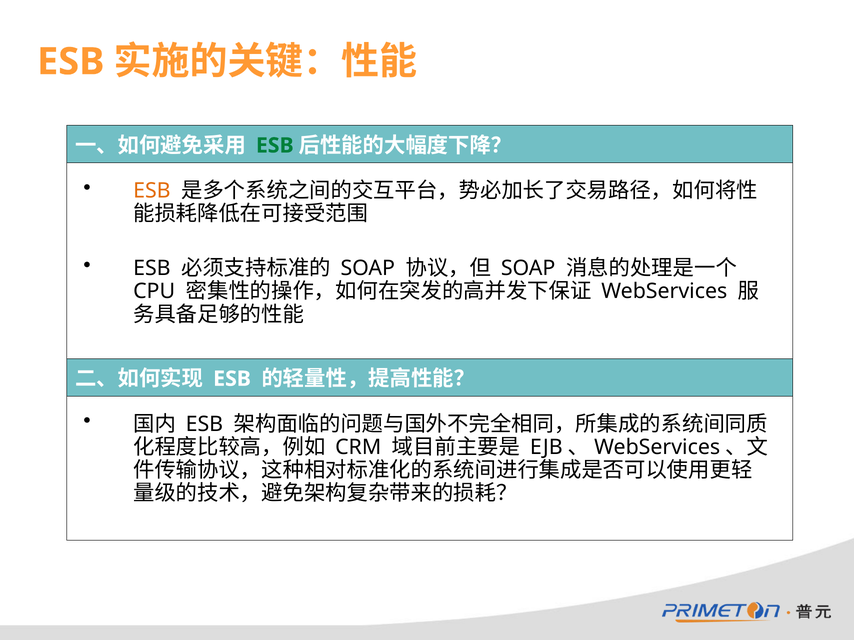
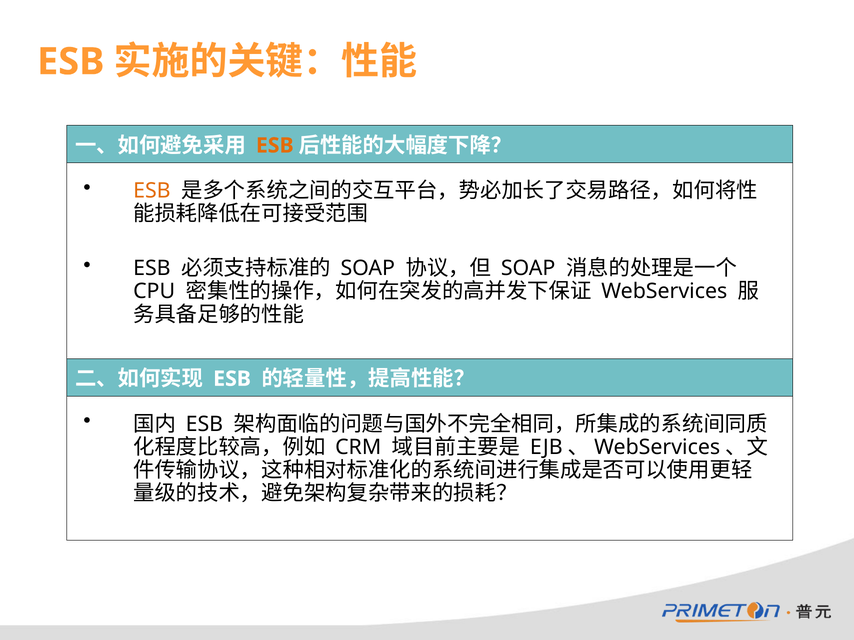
ESB at (275, 146) colour: green -> orange
